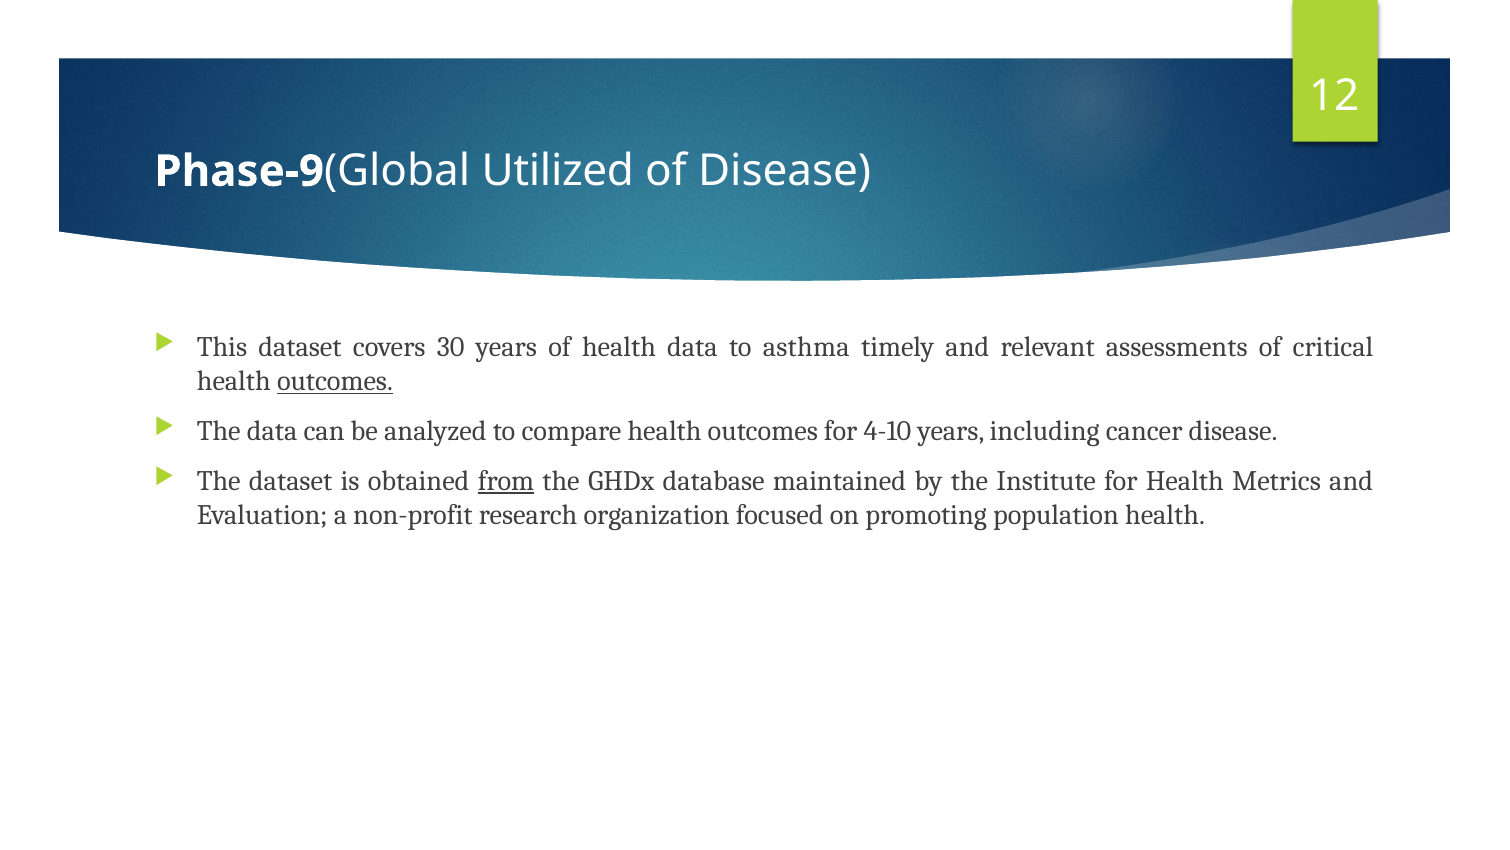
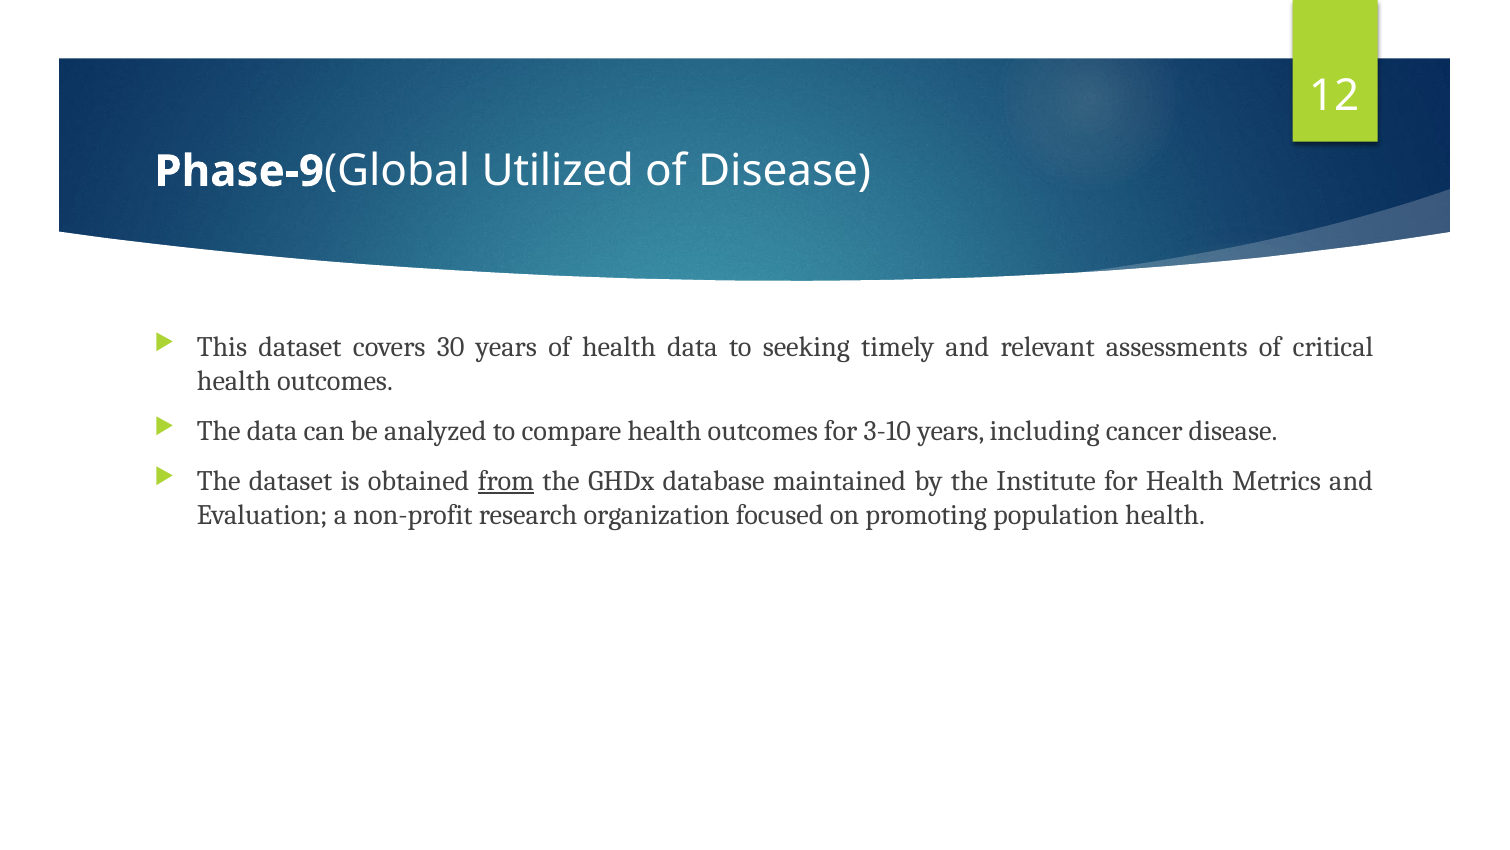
asthma: asthma -> seeking
outcomes at (335, 381) underline: present -> none
4-10: 4-10 -> 3-10
